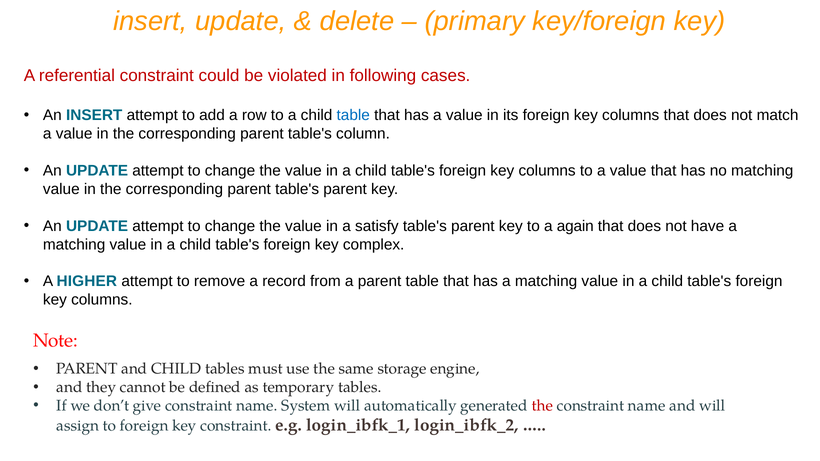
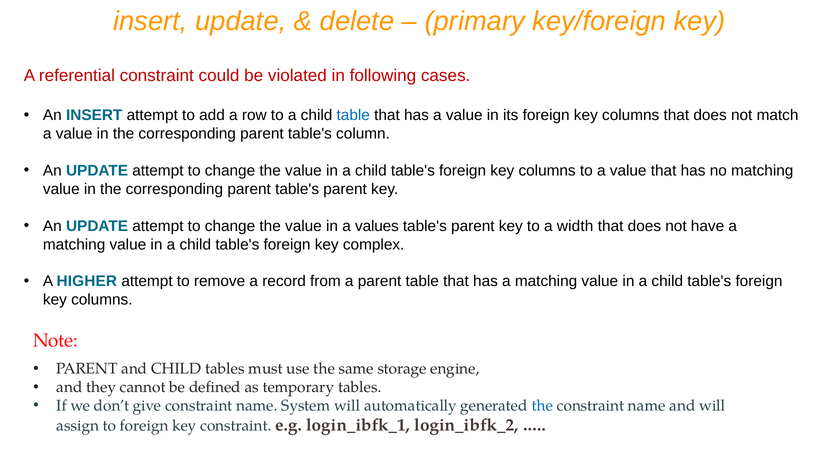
satisfy: satisfy -> values
again: again -> width
the at (542, 406) colour: red -> blue
